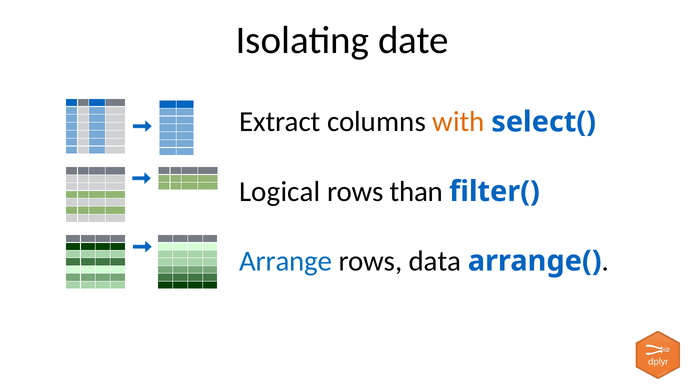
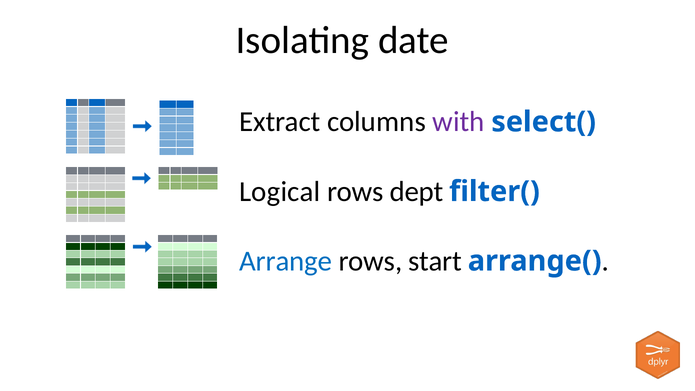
with colour: orange -> purple
than: than -> dept
data: data -> start
